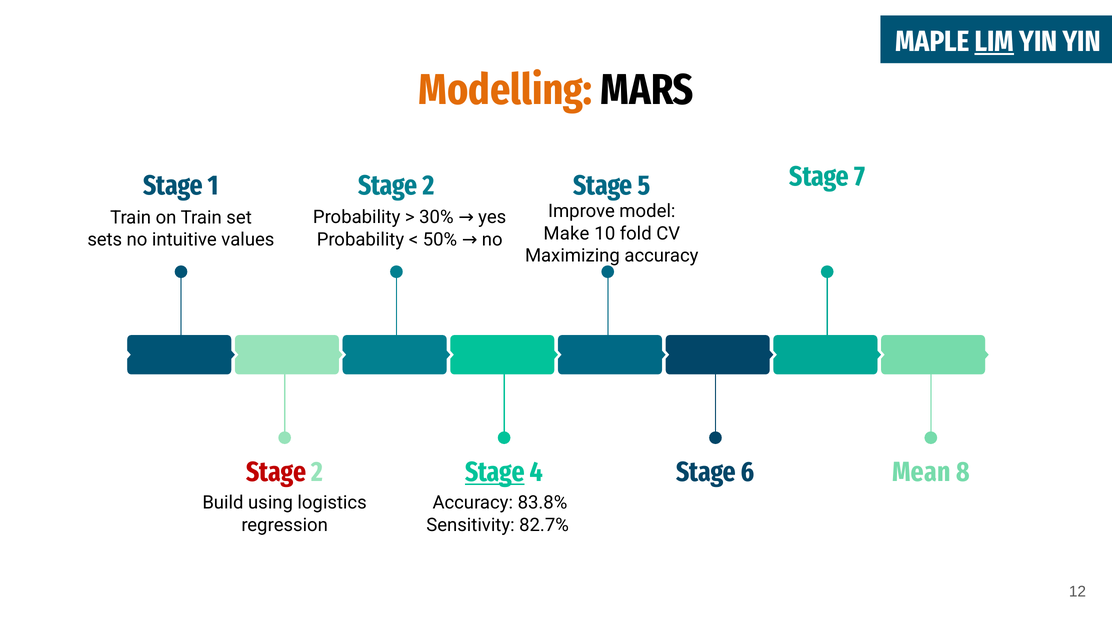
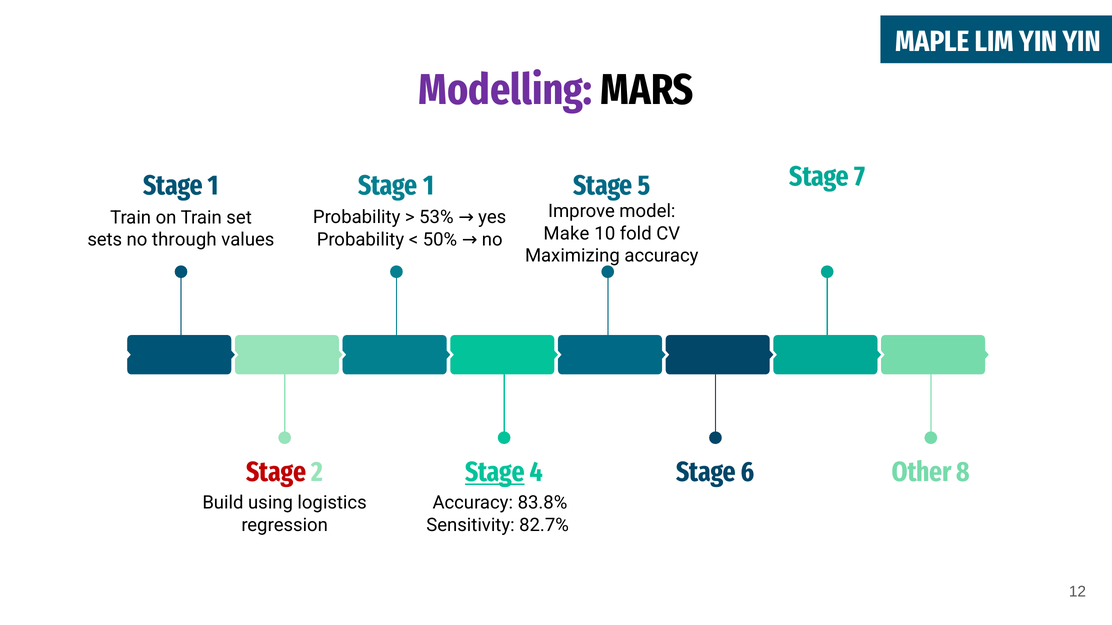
LIM underline: present -> none
Modelling colour: orange -> purple
2 at (429, 186): 2 -> 1
30%: 30% -> 53%
intuitive: intuitive -> through
Mean: Mean -> Other
